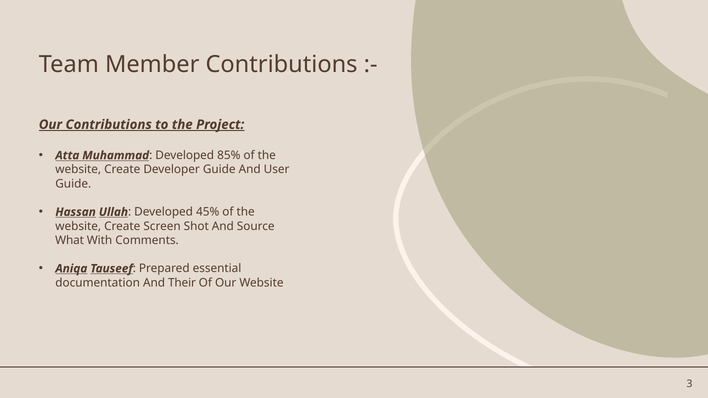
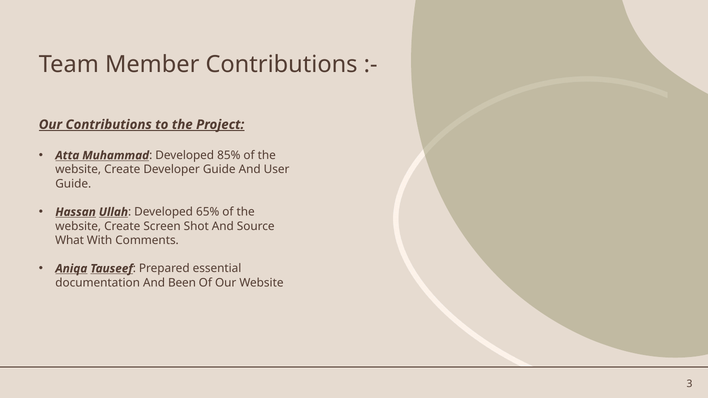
45%: 45% -> 65%
Their: Their -> Been
